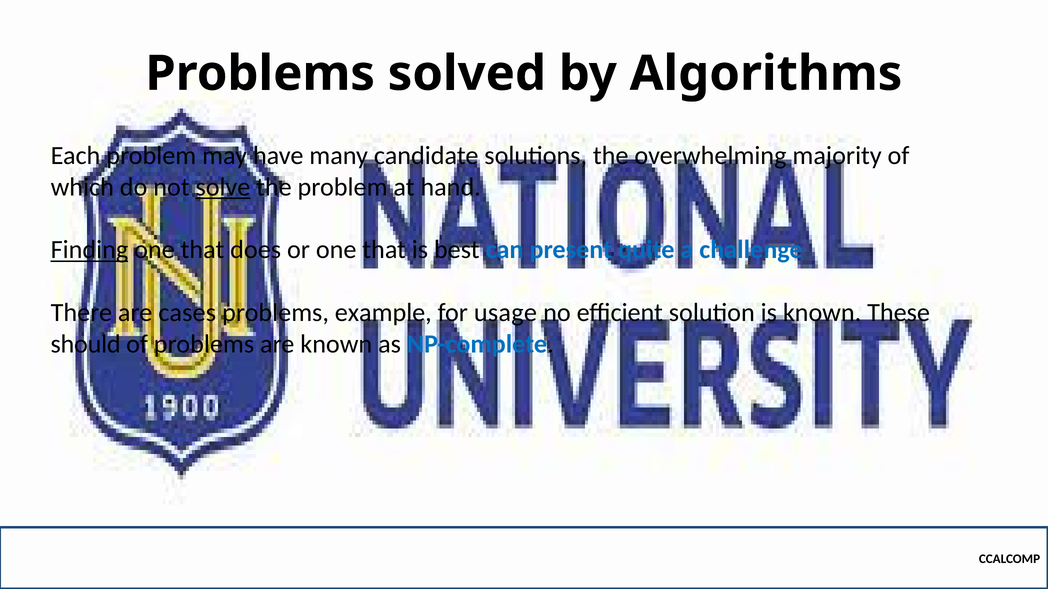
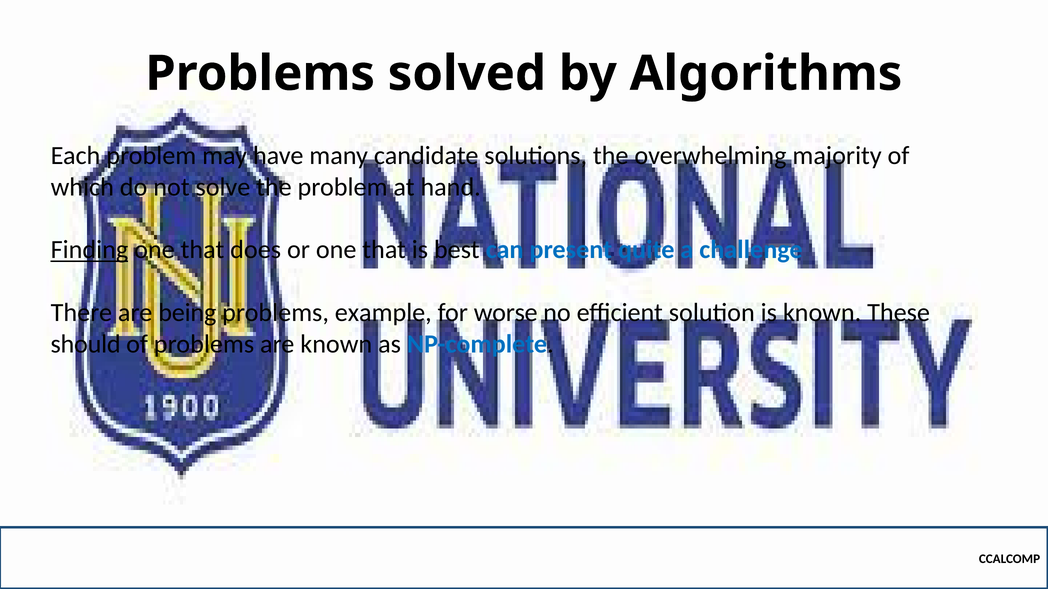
solve underline: present -> none
cases: cases -> being
usage: usage -> worse
